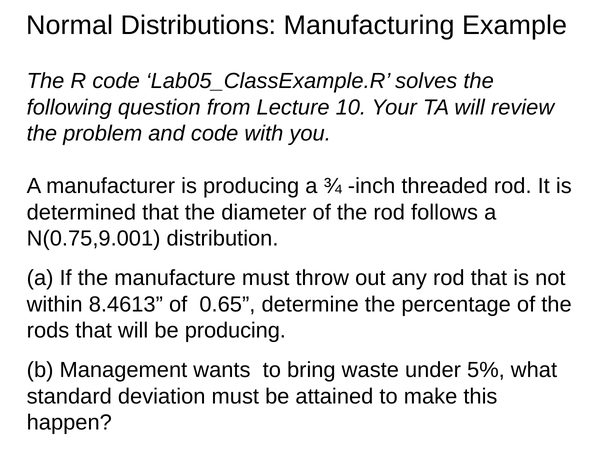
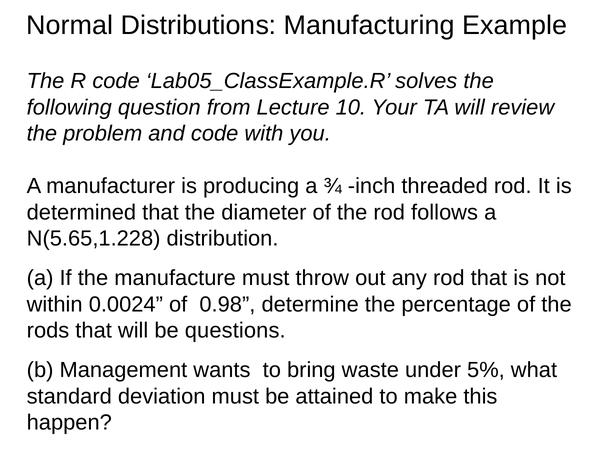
N(0.75,9.001: N(0.75,9.001 -> N(5.65,1.228
8.4613: 8.4613 -> 0.0024
0.65: 0.65 -> 0.98
be producing: producing -> questions
